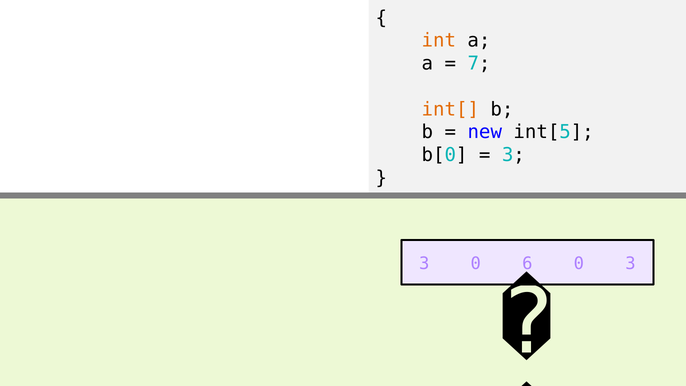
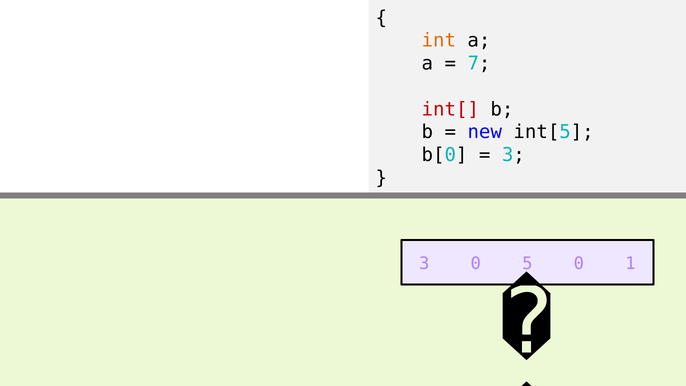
int[ colour: orange -> red
6: 6 -> 5
0 3: 3 -> 1
